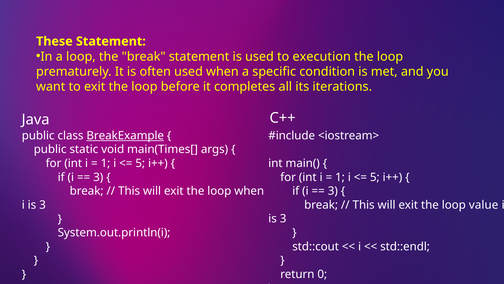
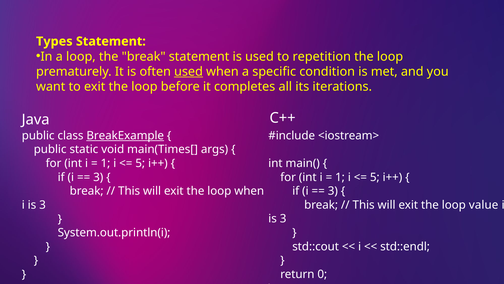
These: These -> Types
execution: execution -> repetition
used at (188, 72) underline: none -> present
